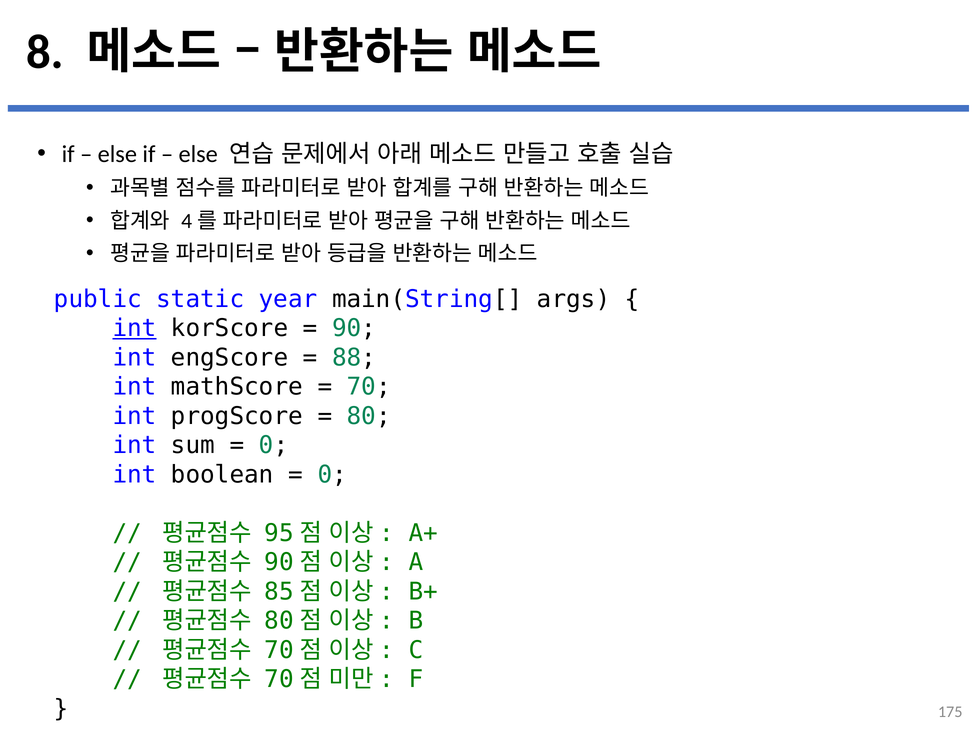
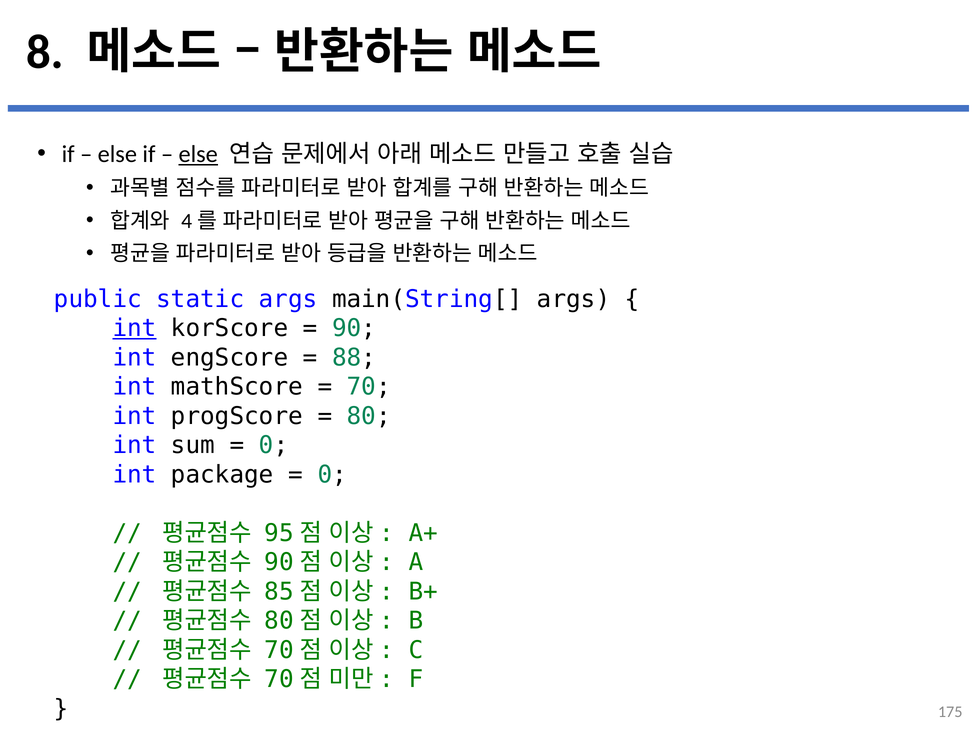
else at (198, 154) underline: none -> present
static year: year -> args
boolean: boolean -> package
